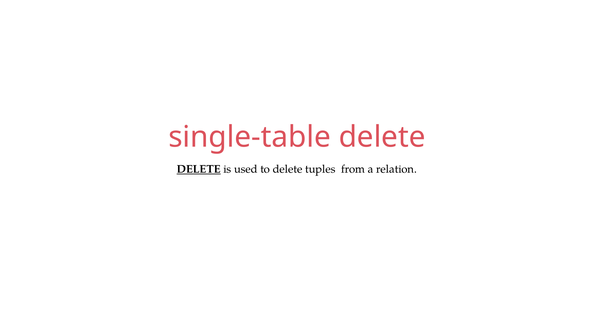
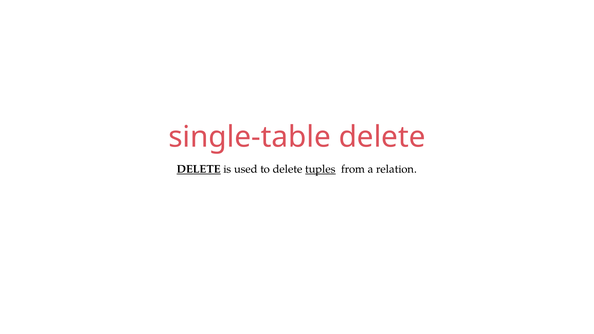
tuples underline: none -> present
